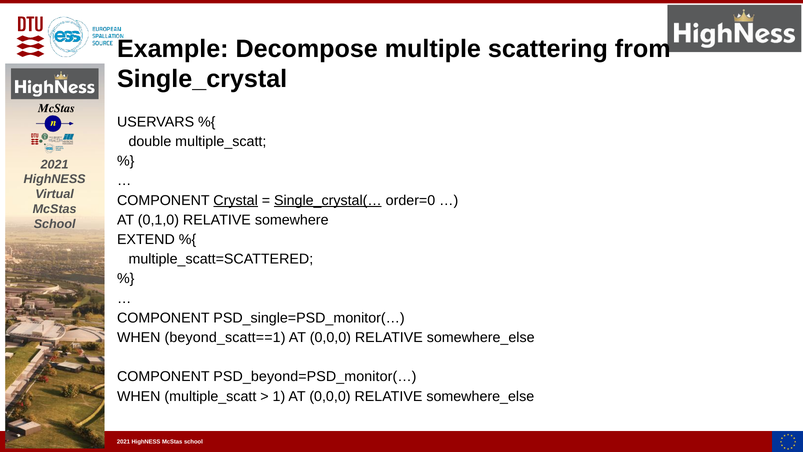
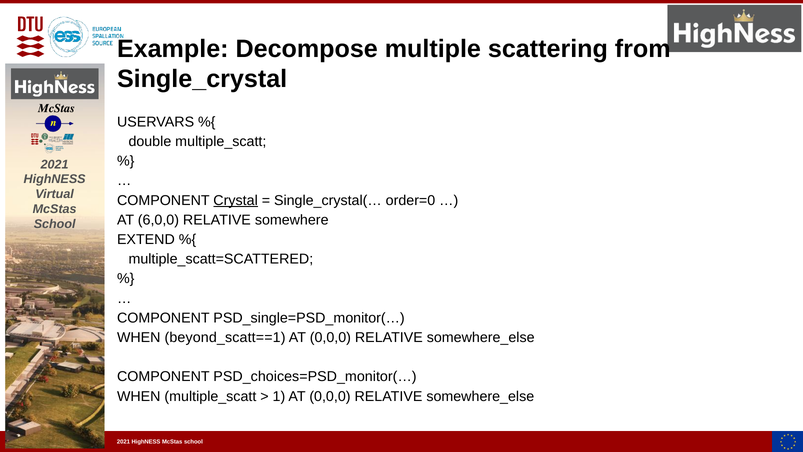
Single_crystal(… underline: present -> none
0,1,0: 0,1,0 -> 6,0,0
PSD_beyond=PSD_monitor(…: PSD_beyond=PSD_monitor(… -> PSD_choices=PSD_monitor(…
